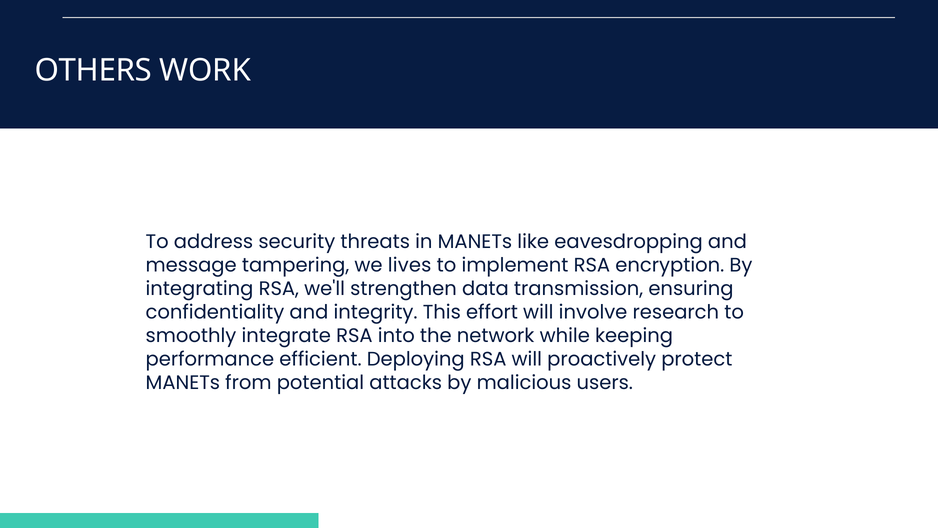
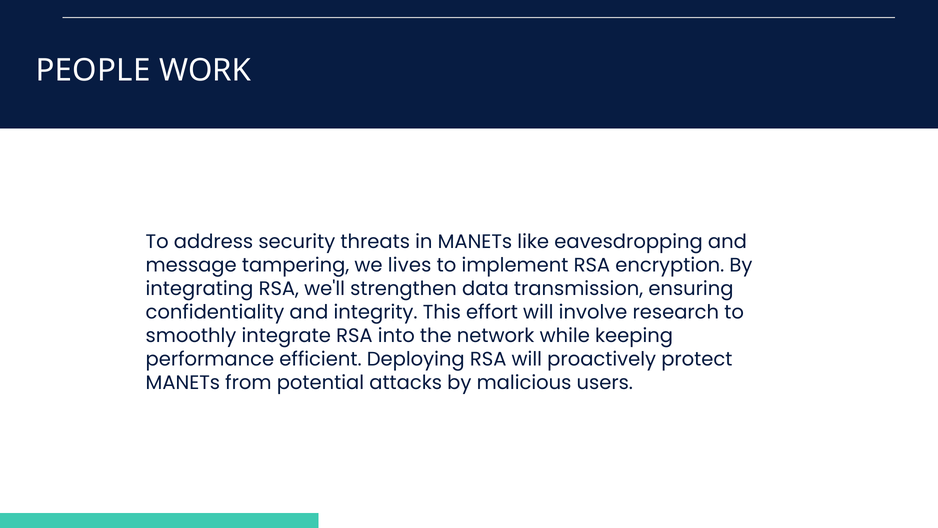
OTHERS: OTHERS -> PEOPLE
